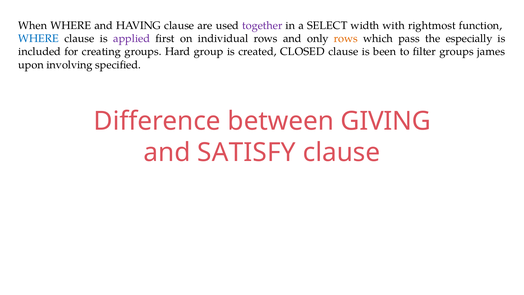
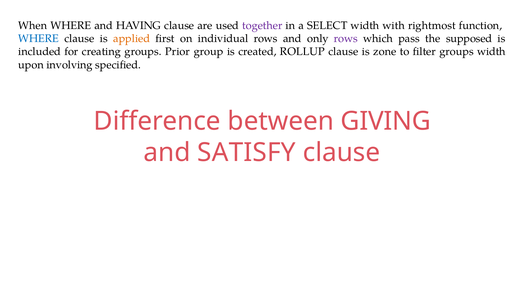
applied colour: purple -> orange
rows at (346, 39) colour: orange -> purple
especially: especially -> supposed
Hard: Hard -> Prior
CLOSED: CLOSED -> ROLLUP
been: been -> zone
groups james: james -> width
